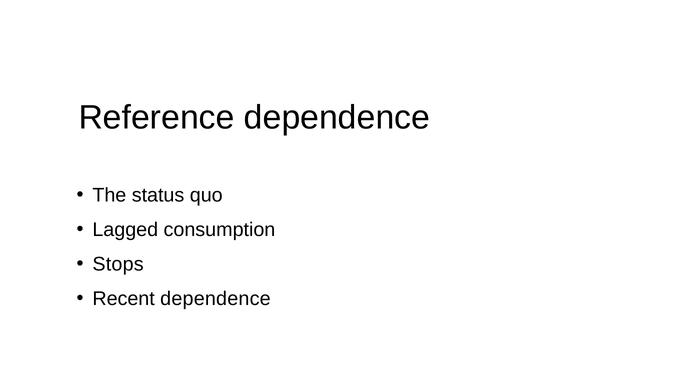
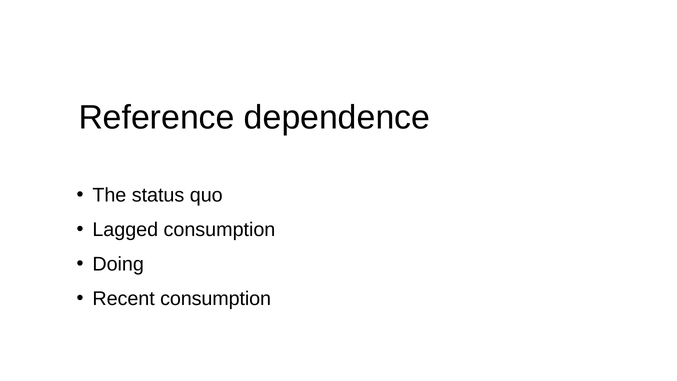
Stops: Stops -> Doing
Recent dependence: dependence -> consumption
